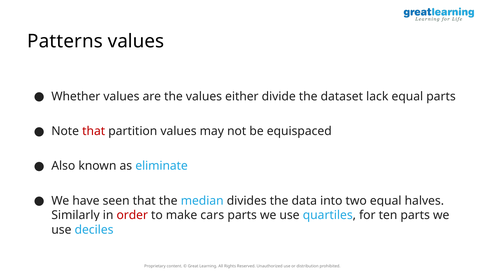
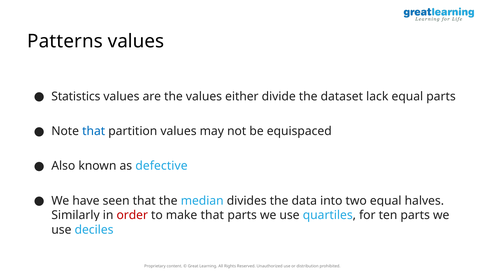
Whether: Whether -> Statistics
that at (94, 131) colour: red -> blue
eliminate: eliminate -> defective
make cars: cars -> that
